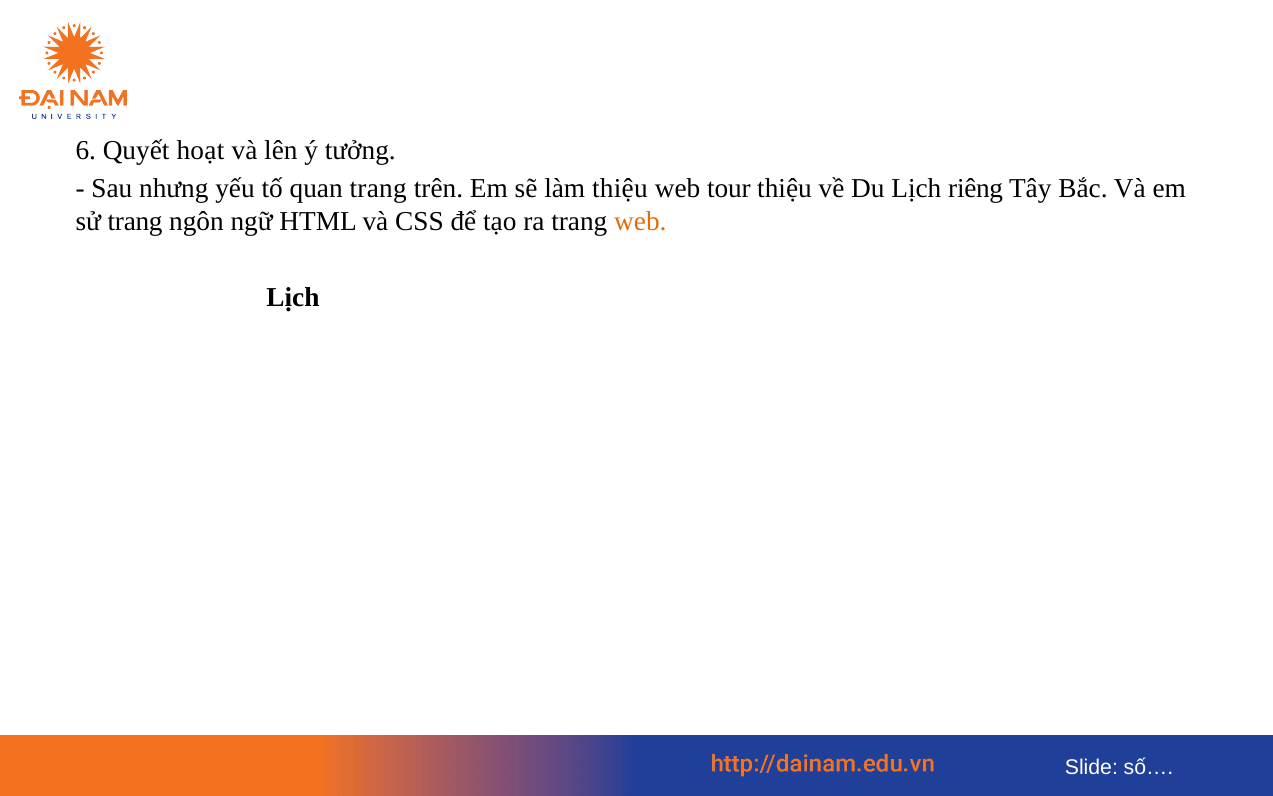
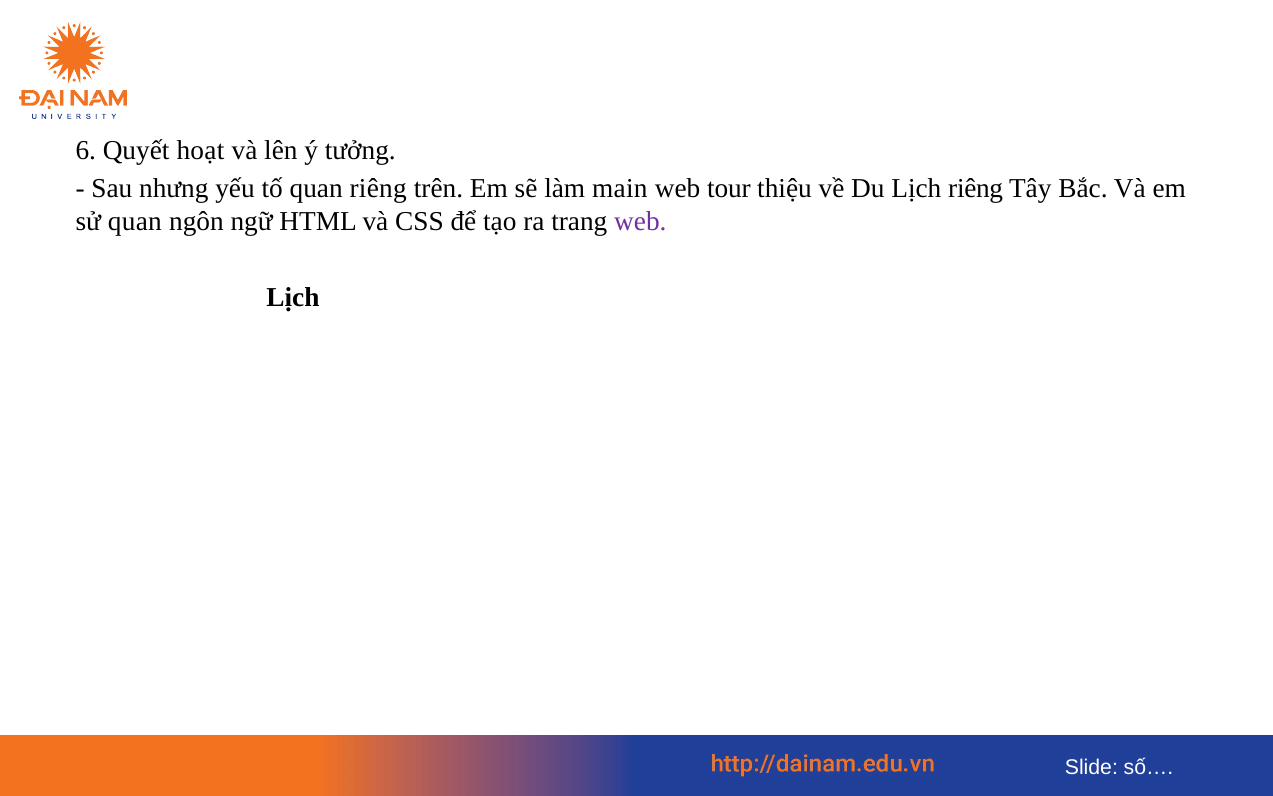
quan trang: trang -> riêng
làm thiệu: thiệu -> main
sử trang: trang -> quan
web at (640, 221) colour: orange -> purple
